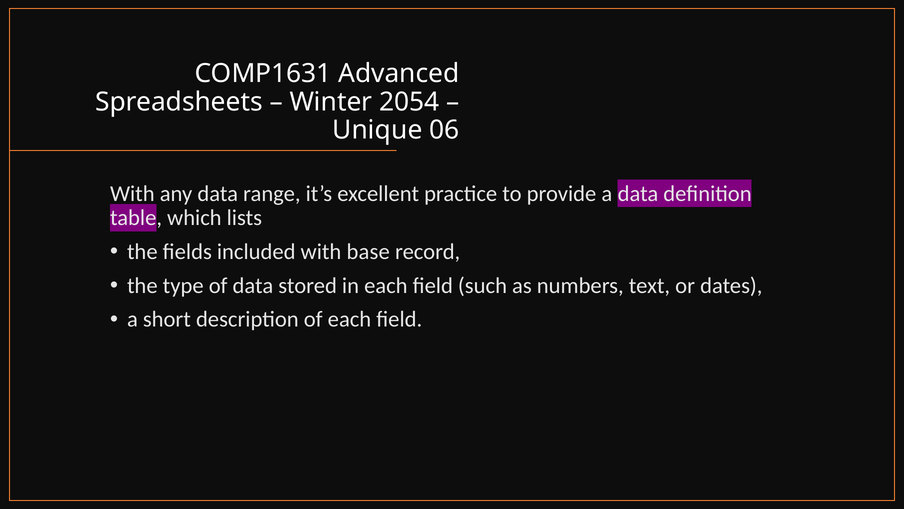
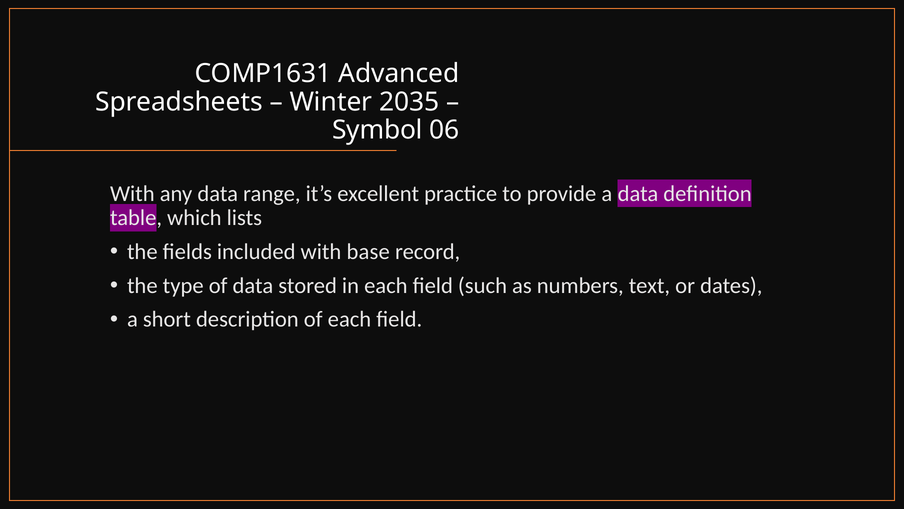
2054: 2054 -> 2035
Unique: Unique -> Symbol
